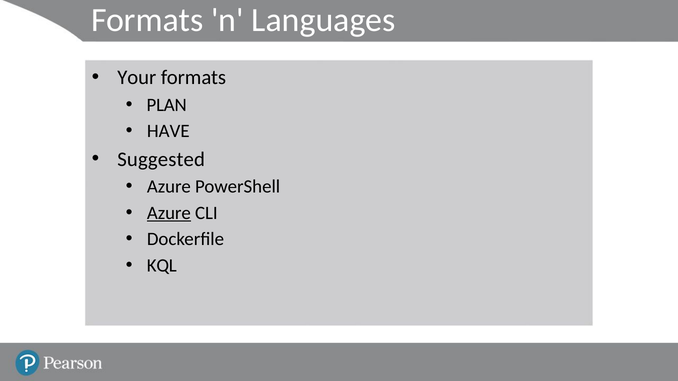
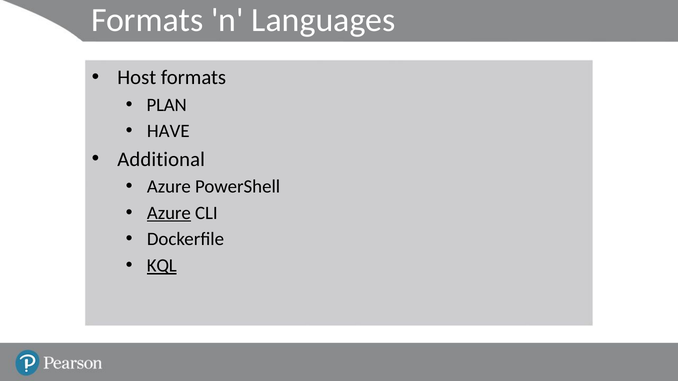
Your: Your -> Host
Suggested: Suggested -> Additional
KQL underline: none -> present
